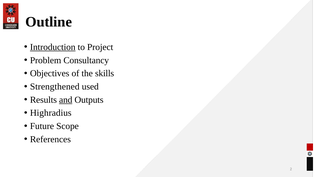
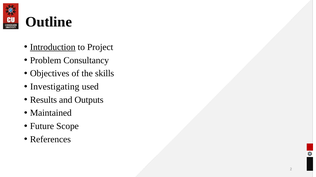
Strengthened: Strengthened -> Investigating
and underline: present -> none
Highradius: Highradius -> Maintained
